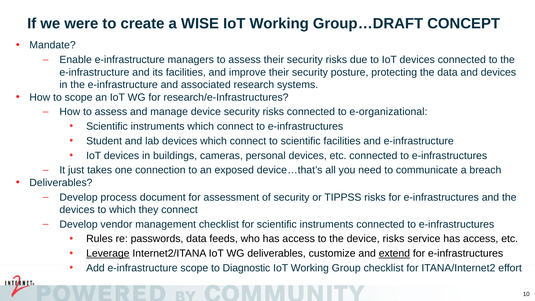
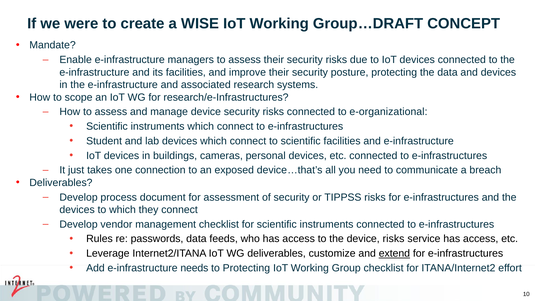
Leverage underline: present -> none
e-infrastructure scope: scope -> needs
to Diagnostic: Diagnostic -> Protecting
